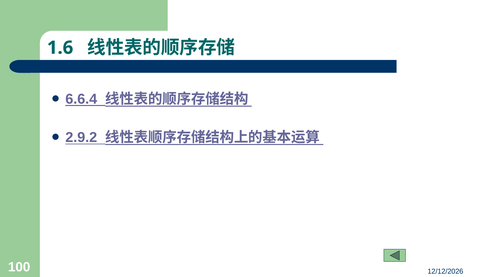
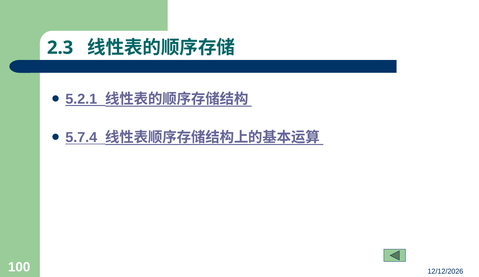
1.6: 1.6 -> 2.3
6.6.4: 6.6.4 -> 5.2.1
2.9.2: 2.9.2 -> 5.7.4
